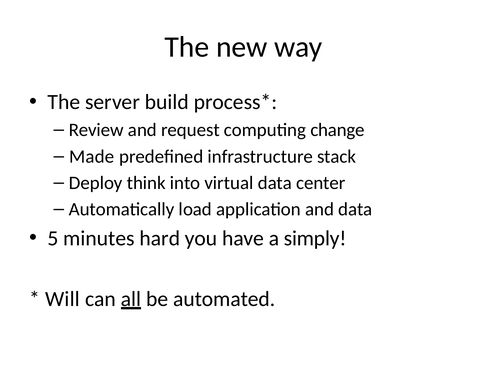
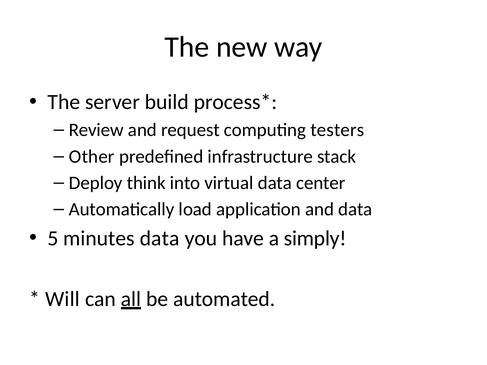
change: change -> testers
Made: Made -> Other
minutes hard: hard -> data
